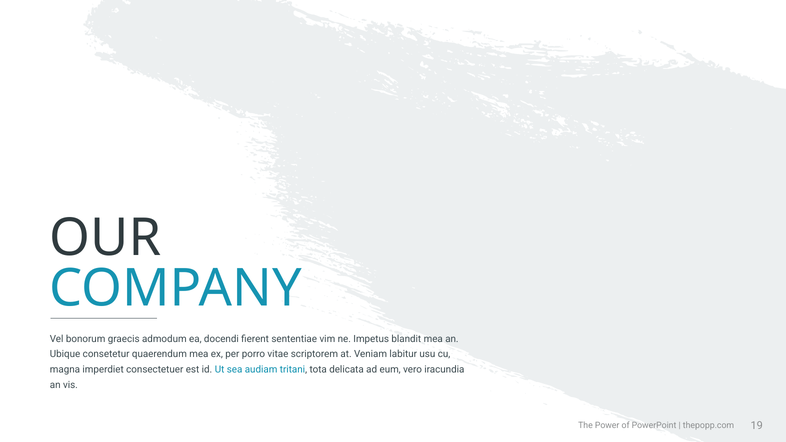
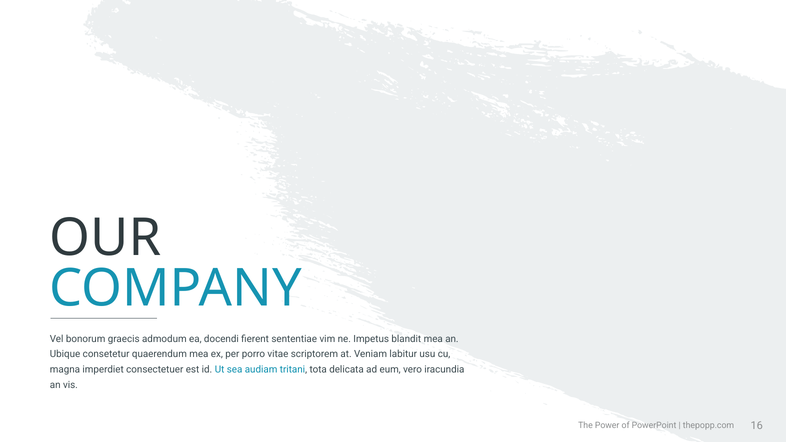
19: 19 -> 16
